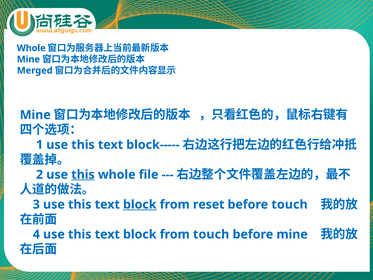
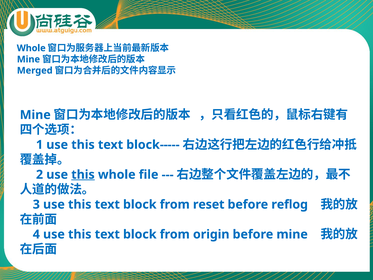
block at (140, 204) underline: present -> none
before touch: touch -> reflog
from touch: touch -> origin
